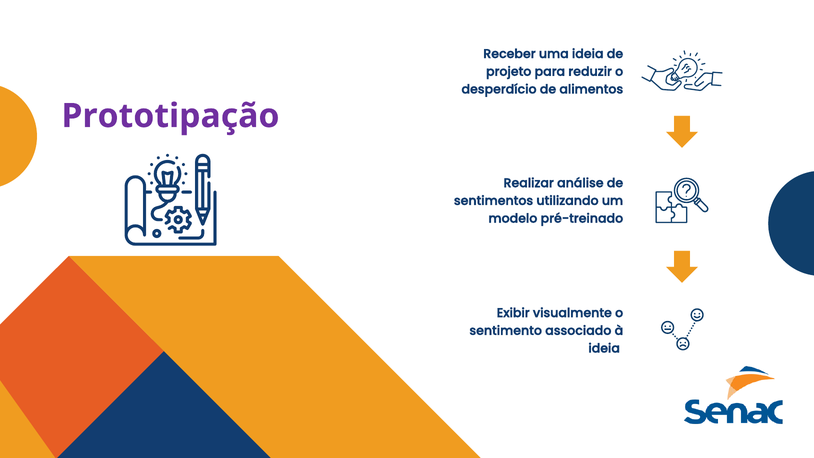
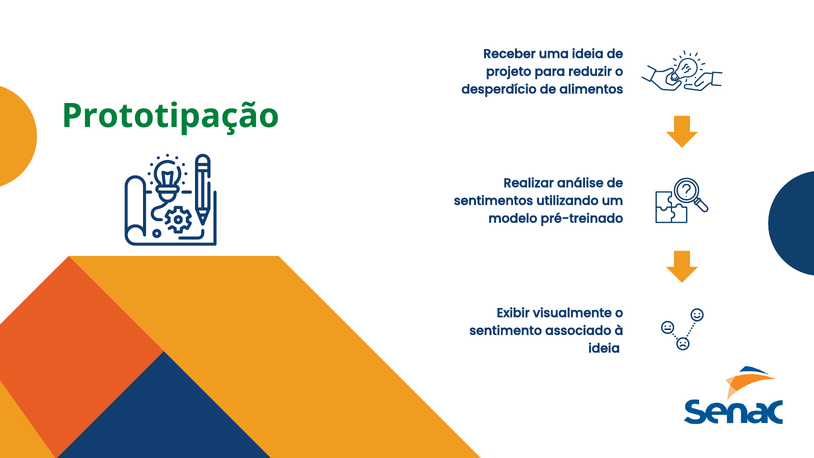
Prototipação colour: purple -> green
